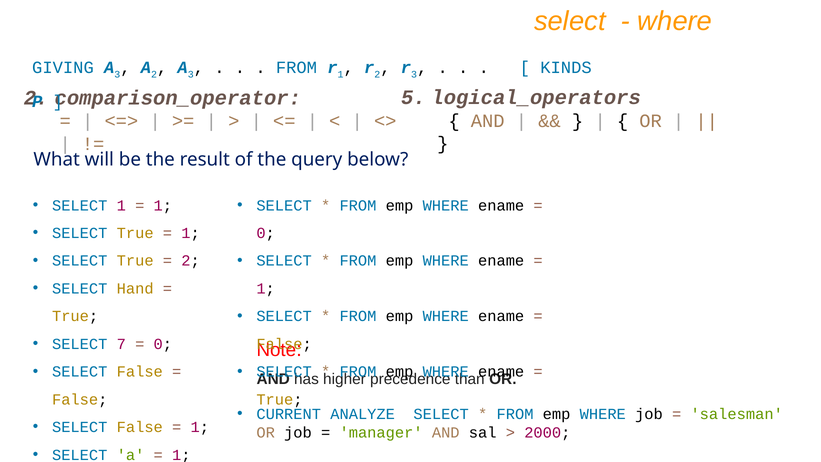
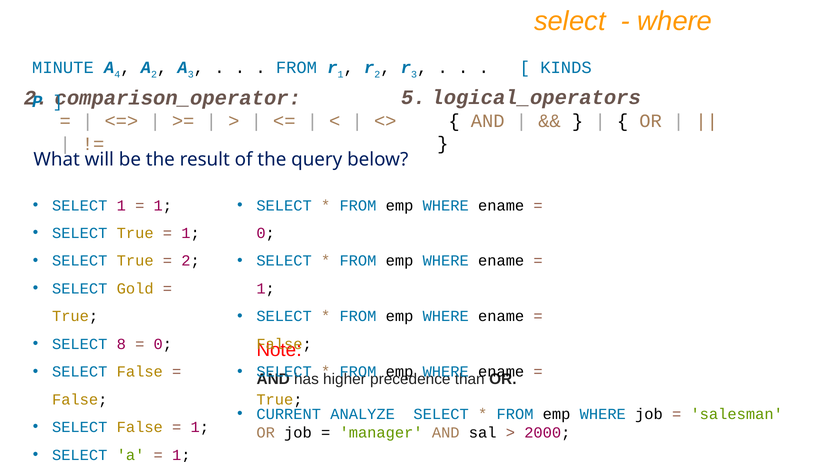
GIVING: GIVING -> MINUTE
3 at (117, 74): 3 -> 4
Hand: Hand -> Gold
7: 7 -> 8
